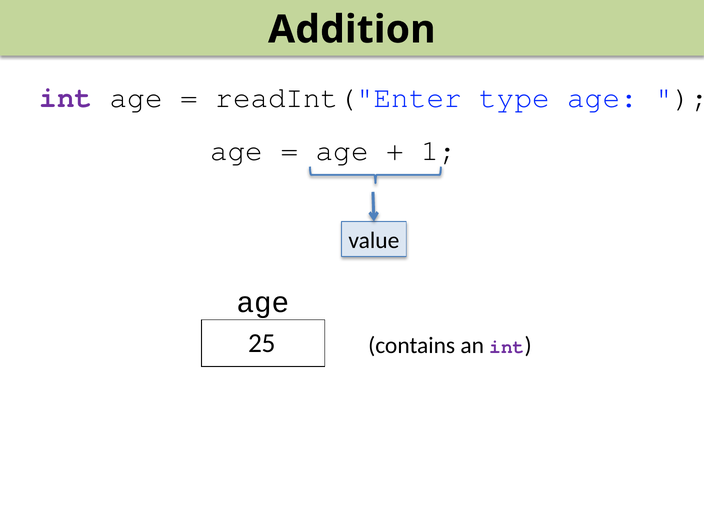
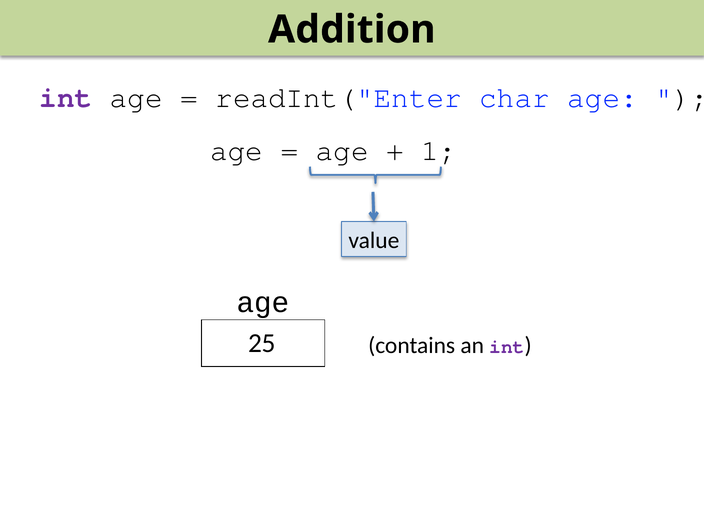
type: type -> char
